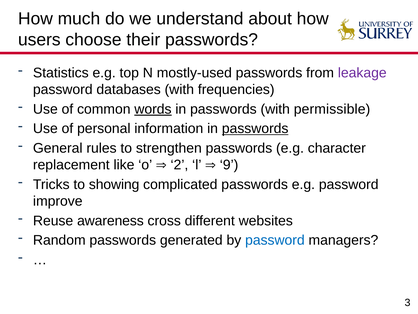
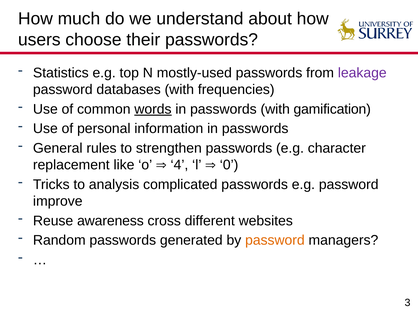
permissible: permissible -> gamification
passwords at (255, 128) underline: present -> none
2: 2 -> 4
9: 9 -> 0
showing: showing -> analysis
password at (275, 240) colour: blue -> orange
